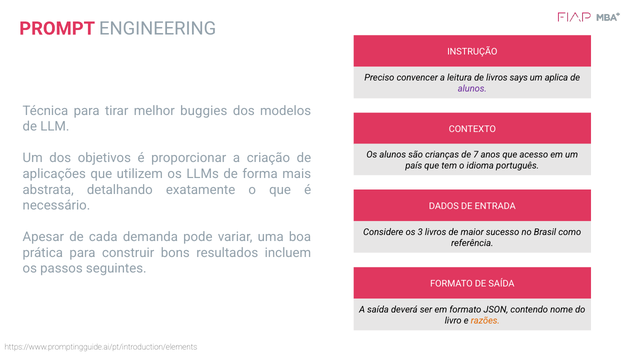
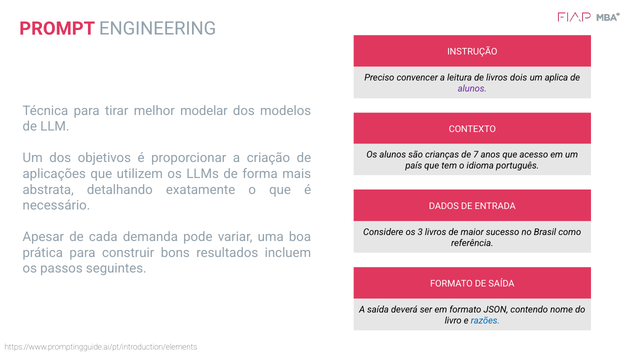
says: says -> dois
buggies: buggies -> modelar
razões colour: orange -> blue
